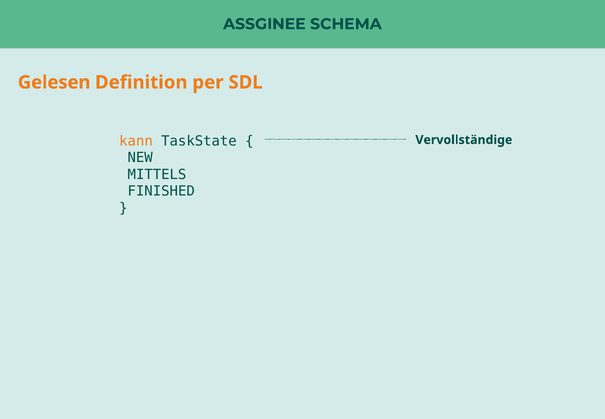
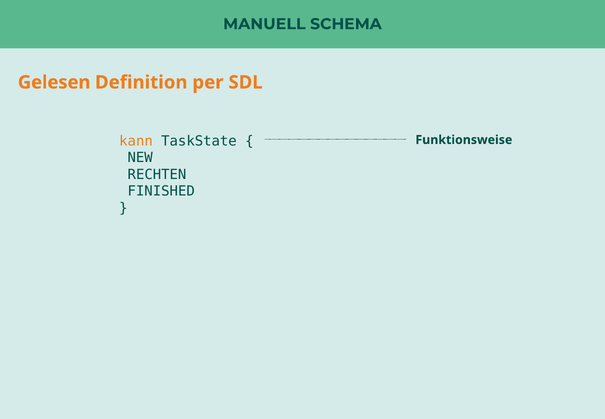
ASSGINEE: ASSGINEE -> MANUELL
Vervollständige: Vervollständige -> Funktionsweise
MITTELS: MITTELS -> RECHTEN
